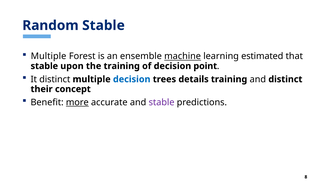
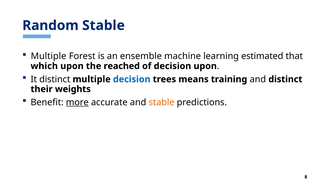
machine underline: present -> none
stable at (44, 66): stable -> which
the training: training -> reached
decision point: point -> upon
details: details -> means
concept: concept -> weights
stable at (162, 102) colour: purple -> orange
